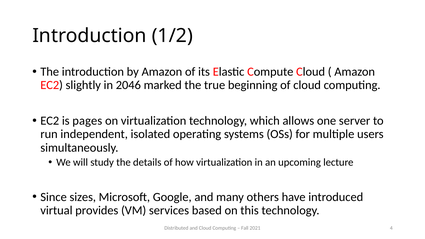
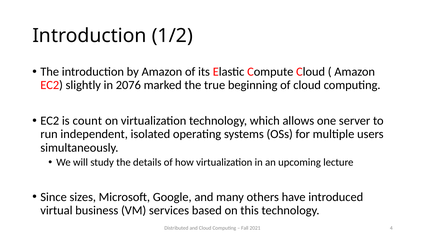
2046: 2046 -> 2076
pages: pages -> count
provides: provides -> business
